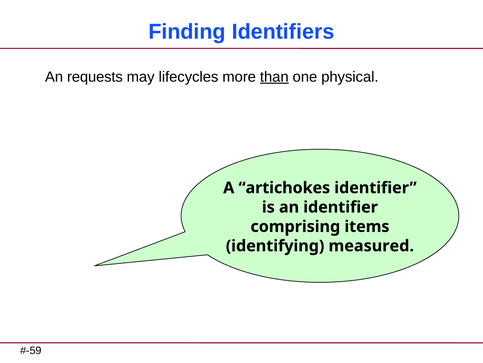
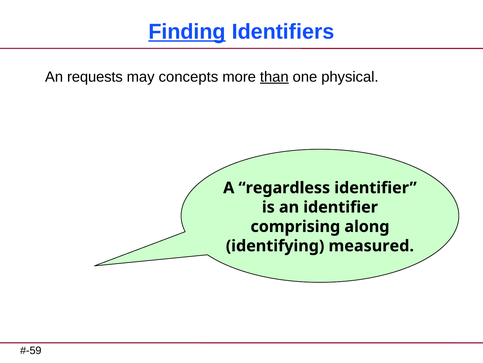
Finding underline: none -> present
lifecycles: lifecycles -> concepts
artichokes: artichokes -> regardless
items: items -> along
